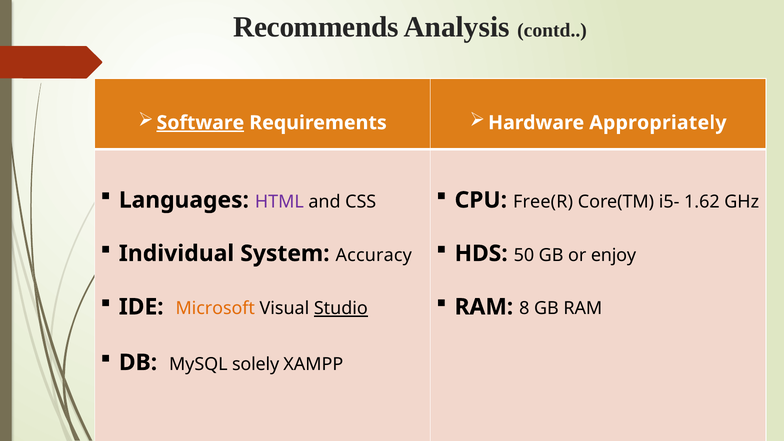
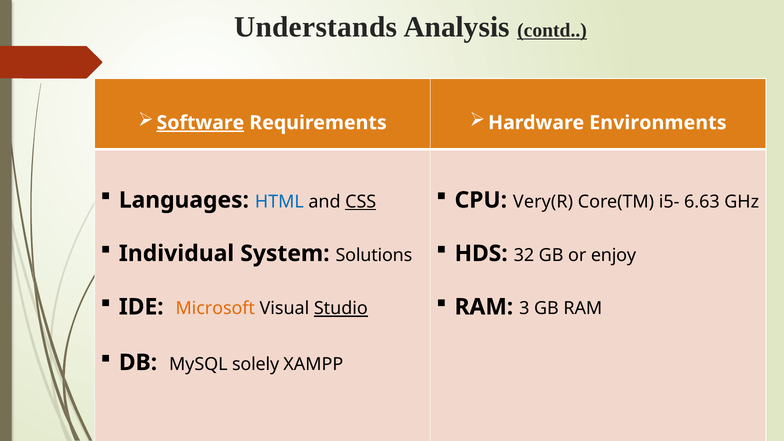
Recommends: Recommends -> Understands
contd underline: none -> present
Appropriately: Appropriately -> Environments
HTML colour: purple -> blue
CSS underline: none -> present
Free(R: Free(R -> Very(R
1.62: 1.62 -> 6.63
Accuracy: Accuracy -> Solutions
50: 50 -> 32
8: 8 -> 3
